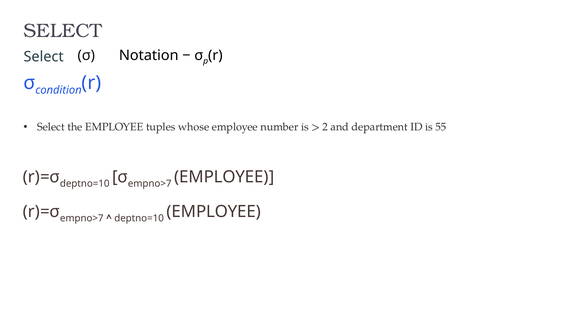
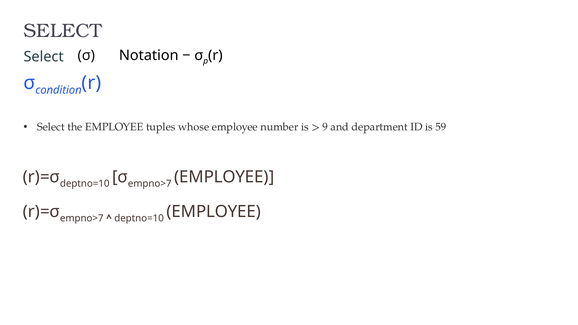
2: 2 -> 9
55: 55 -> 59
